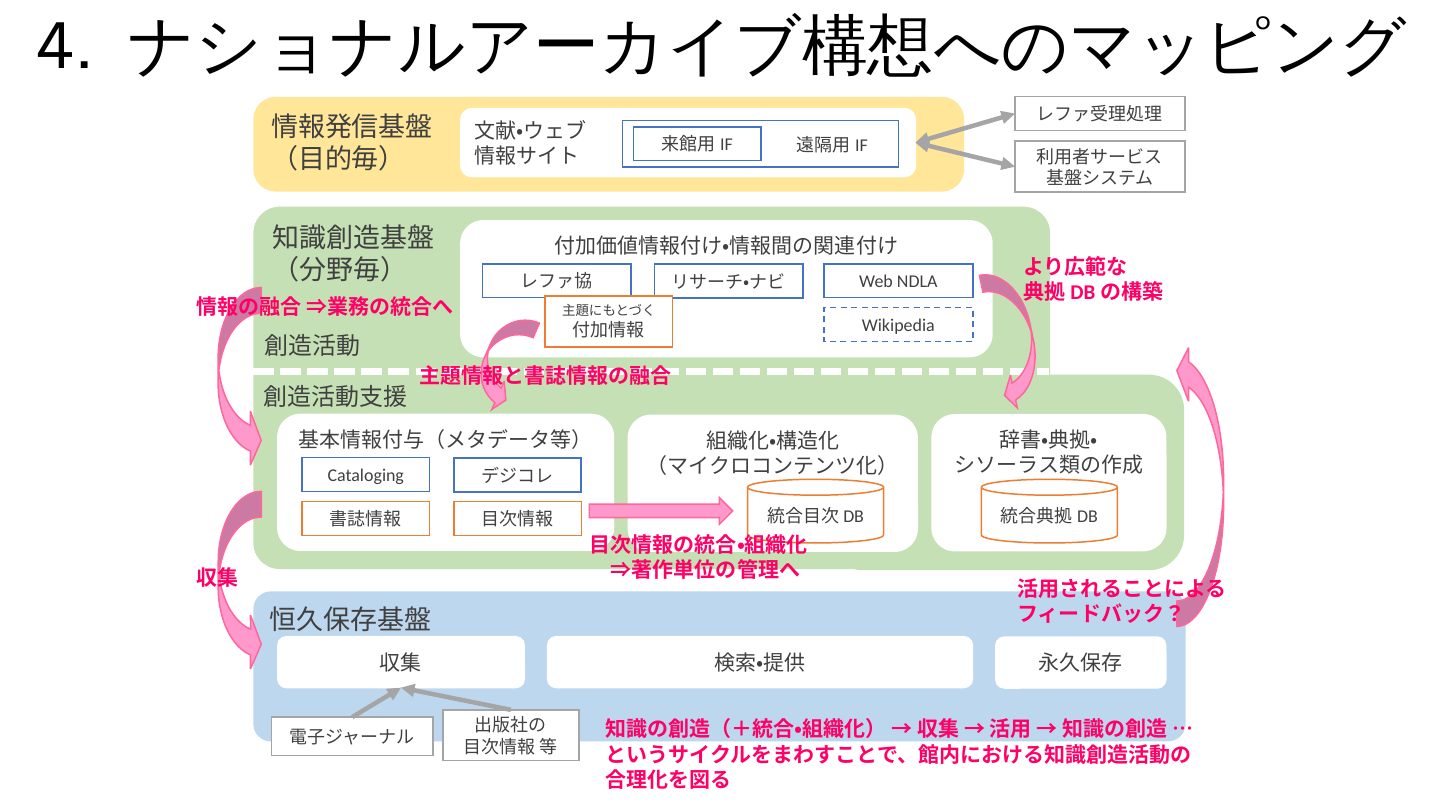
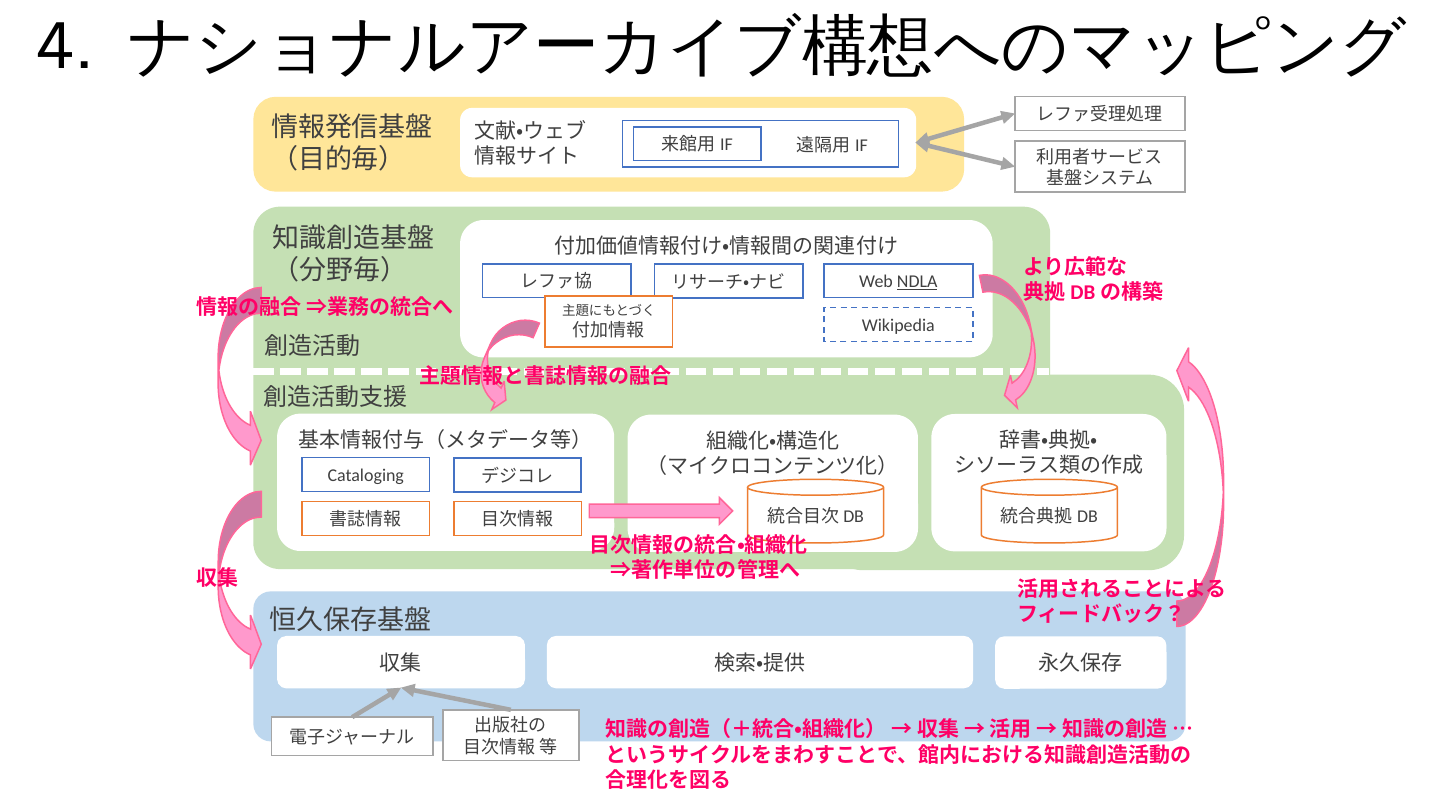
NDLA underline: none -> present
